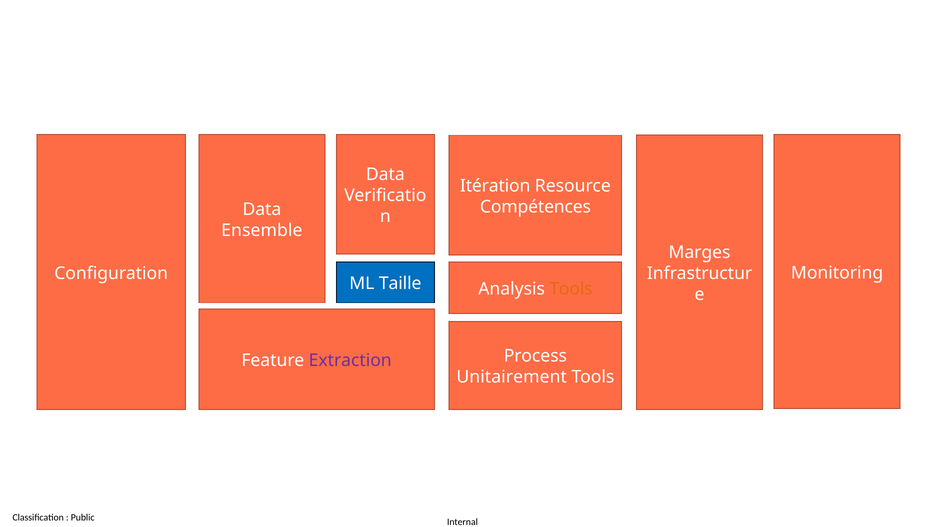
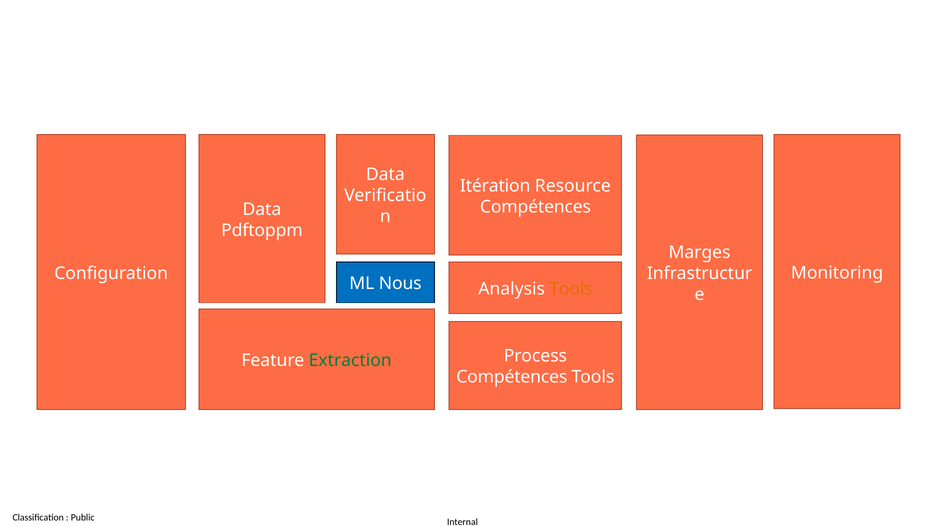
Ensemble: Ensemble -> Pdftoppm
Taille: Taille -> Nous
Extraction colour: purple -> green
Unitairement at (512, 377): Unitairement -> Compétences
